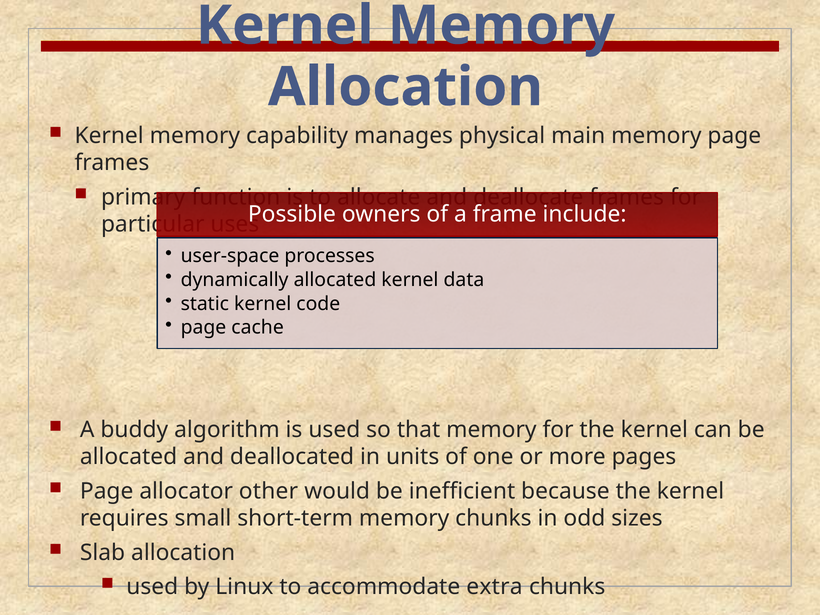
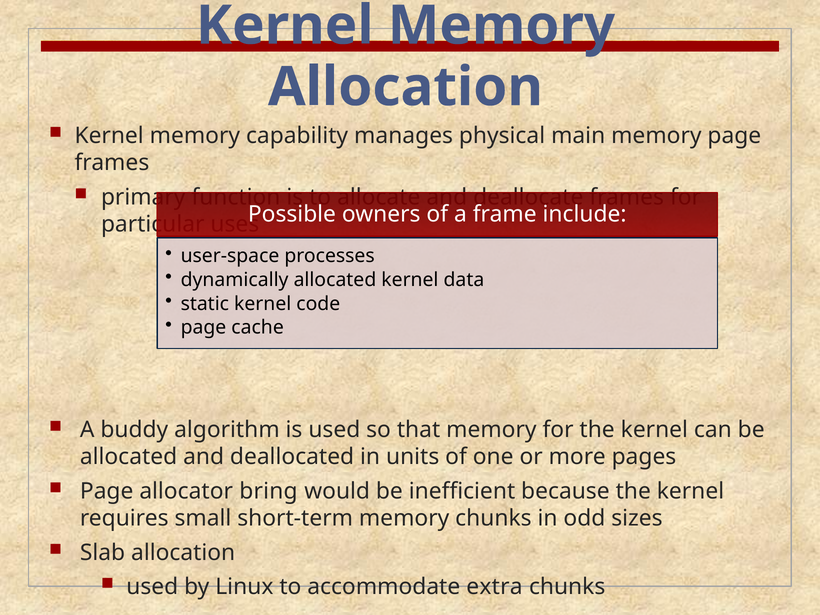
other: other -> bring
